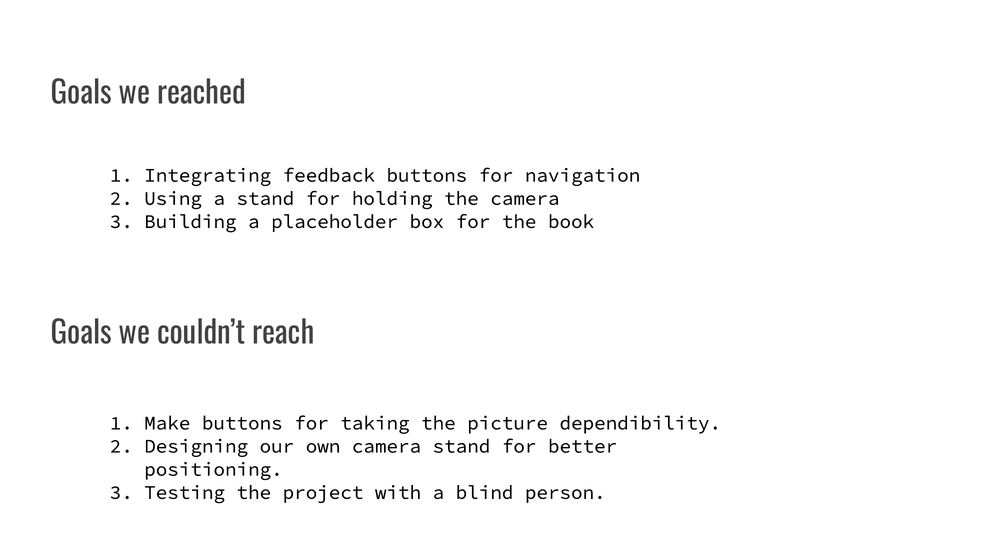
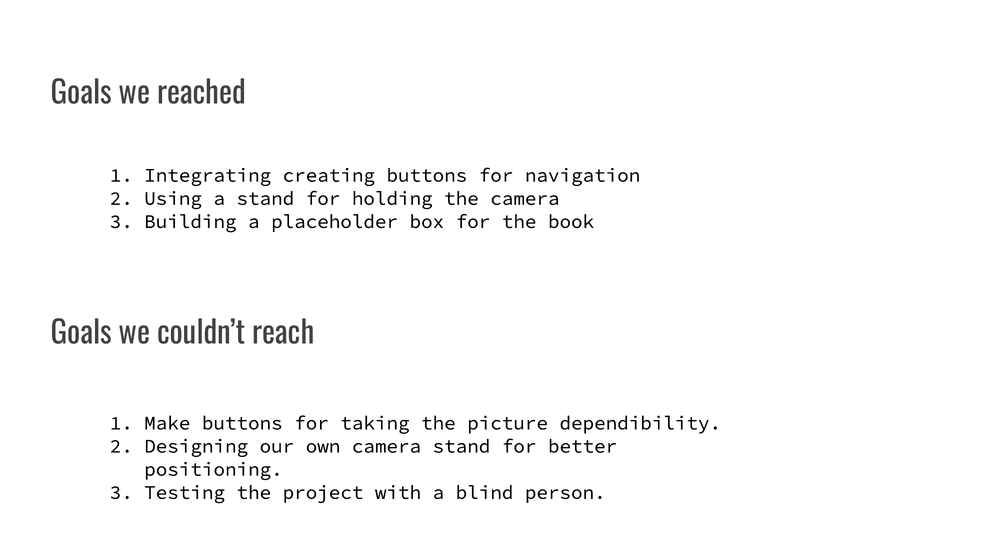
feedback: feedback -> creating
